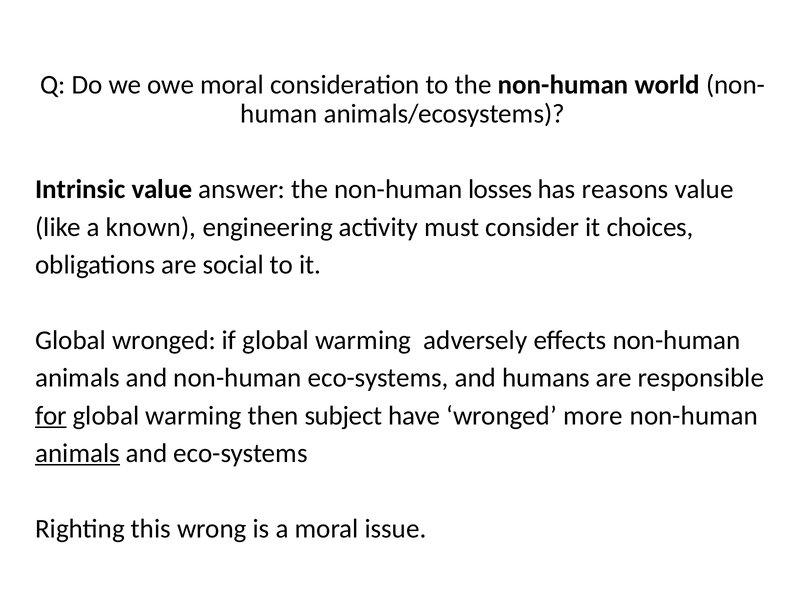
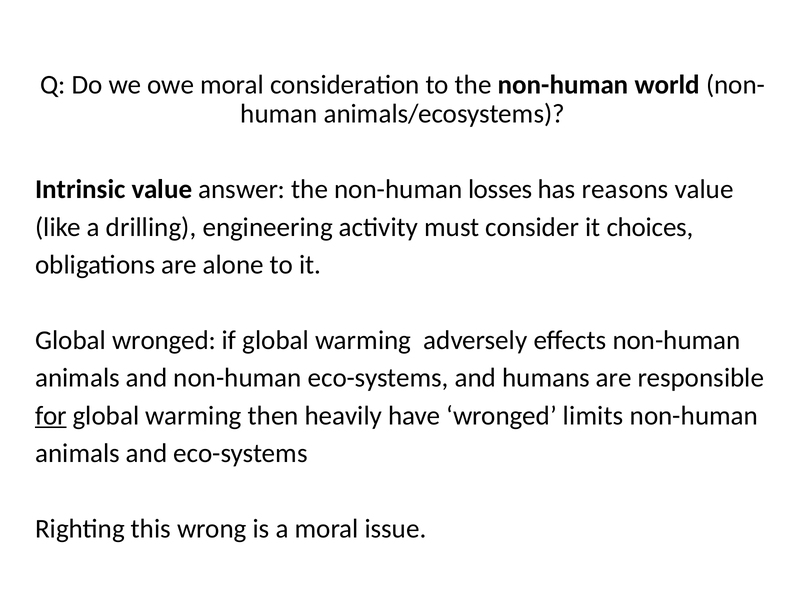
known: known -> drilling
social: social -> alone
subject: subject -> heavily
more: more -> limits
animals at (78, 453) underline: present -> none
